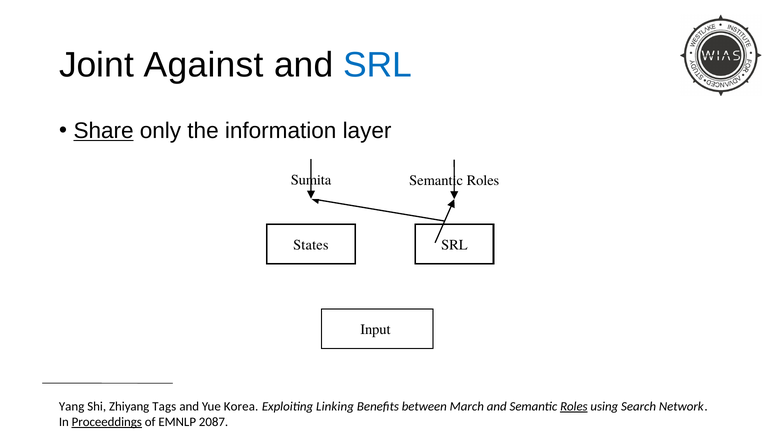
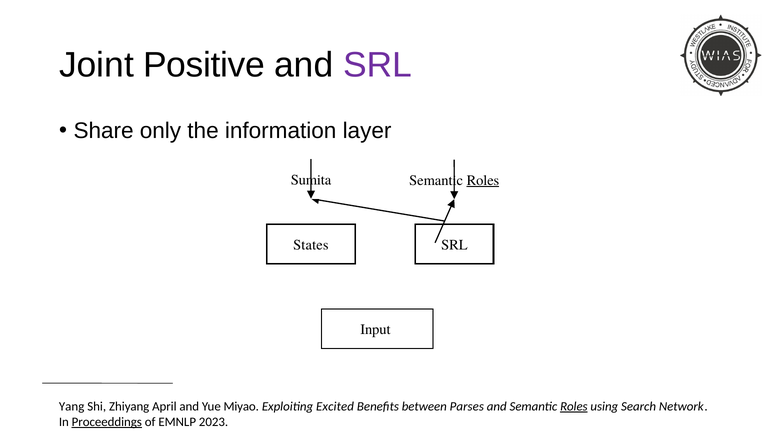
Against: Against -> Positive
SRL at (378, 65) colour: blue -> purple
Share underline: present -> none
Roles at (483, 181) underline: none -> present
Tags: Tags -> April
Korea: Korea -> Miyao
Linking: Linking -> Excited
March: March -> Parses
2087: 2087 -> 2023
